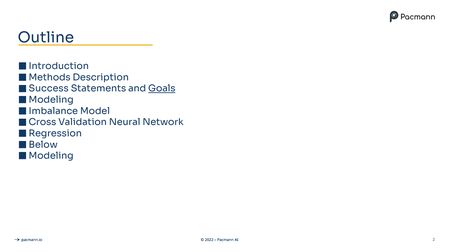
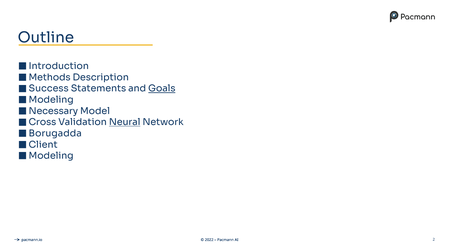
Imbalance: Imbalance -> Necessary
Neural underline: none -> present
Regression: Regression -> Borugadda
Below: Below -> Client
